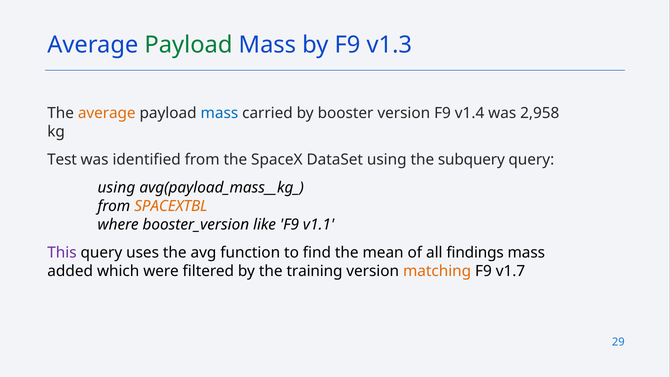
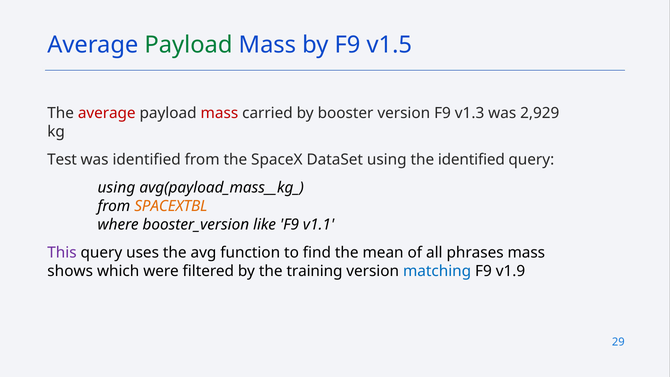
v1.3: v1.3 -> v1.5
average at (107, 113) colour: orange -> red
mass at (219, 113) colour: blue -> red
v1.4: v1.4 -> v1.3
2,958: 2,958 -> 2,929
the subquery: subquery -> identified
findings: findings -> phrases
added: added -> shows
matching colour: orange -> blue
v1.7: v1.7 -> v1.9
